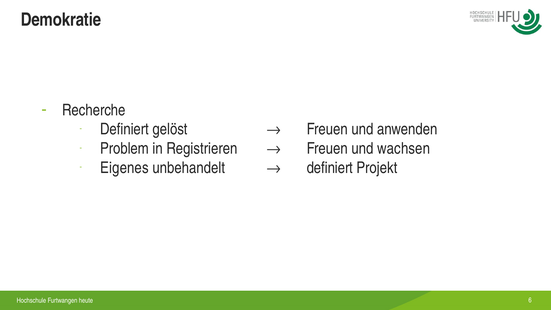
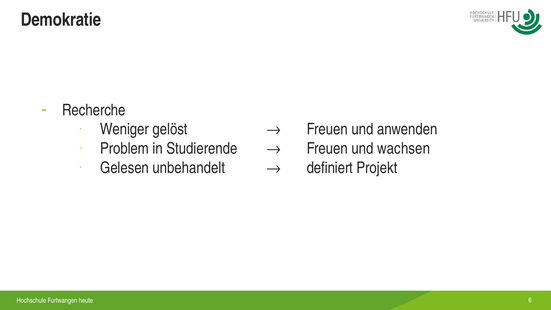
Definiert at (125, 129): Definiert -> Weniger
Registrieren: Registrieren -> Studierende
Eigenes: Eigenes -> Gelesen
